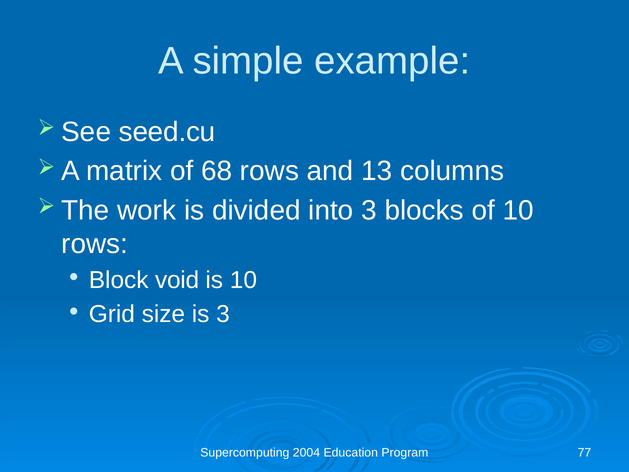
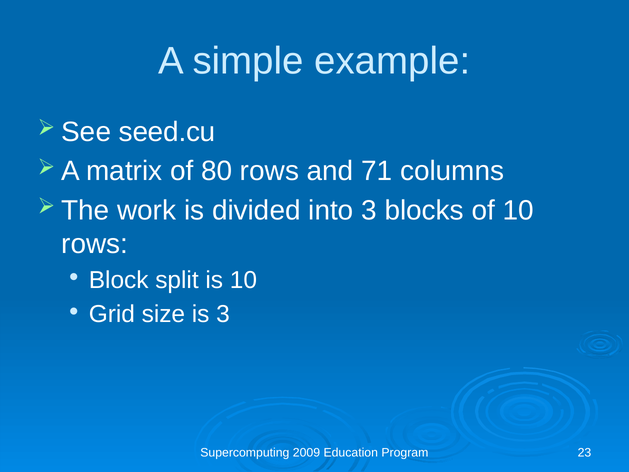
68: 68 -> 80
13: 13 -> 71
void: void -> split
2004: 2004 -> 2009
77: 77 -> 23
